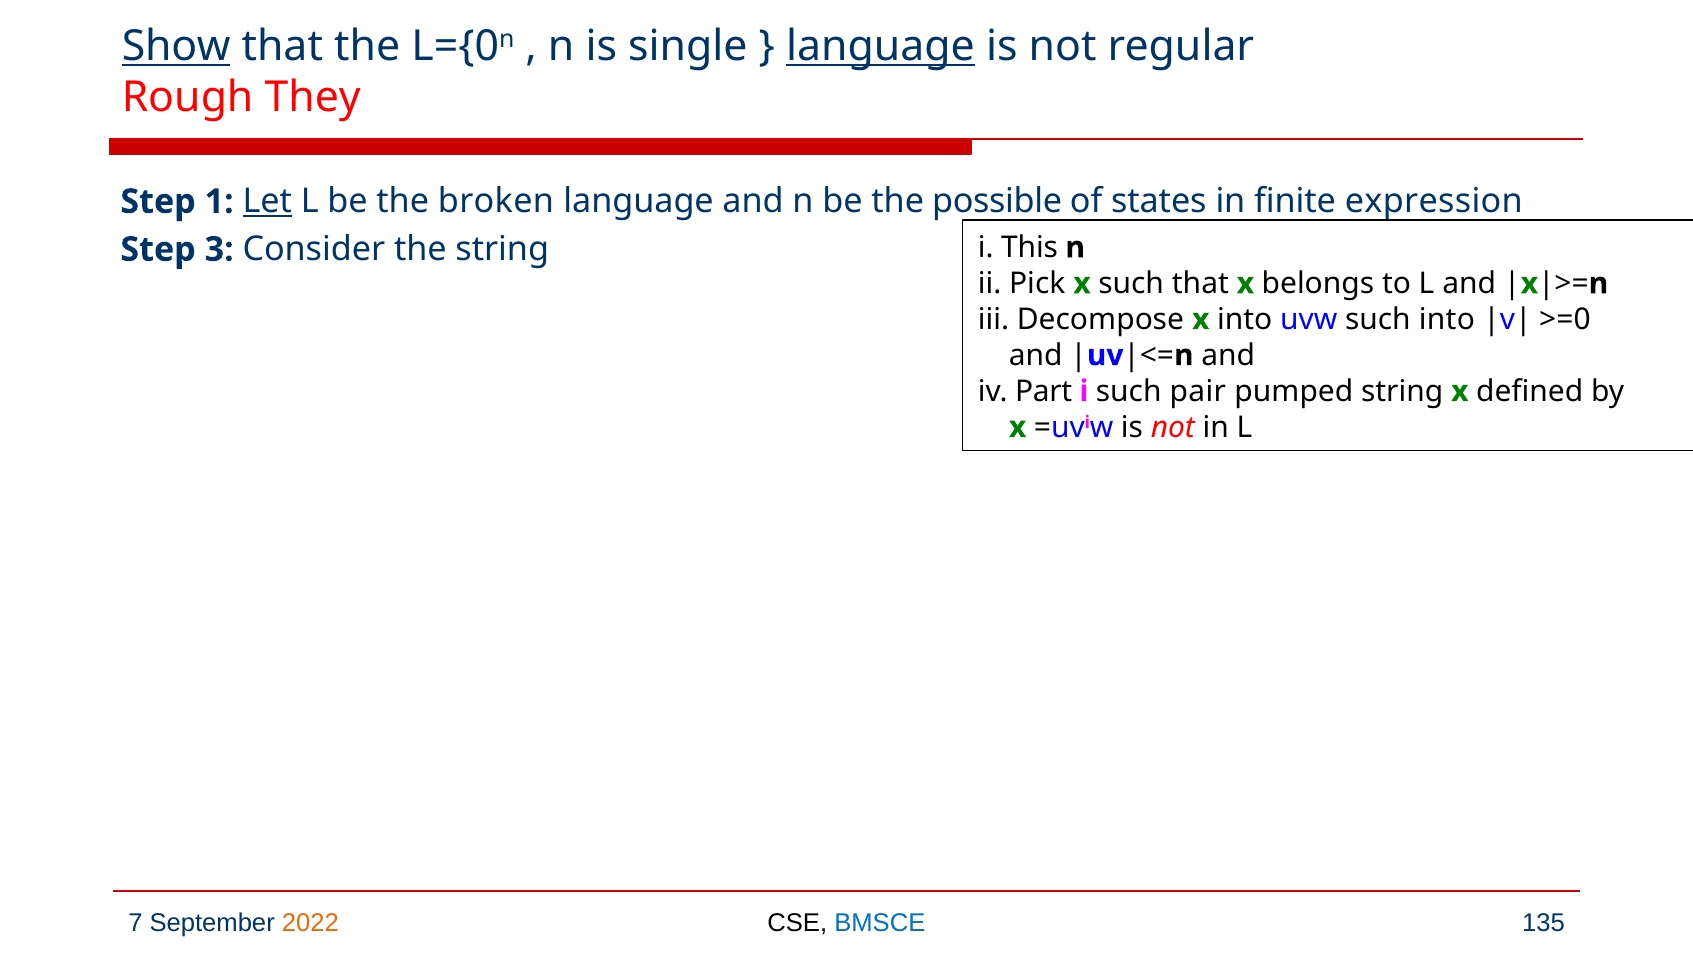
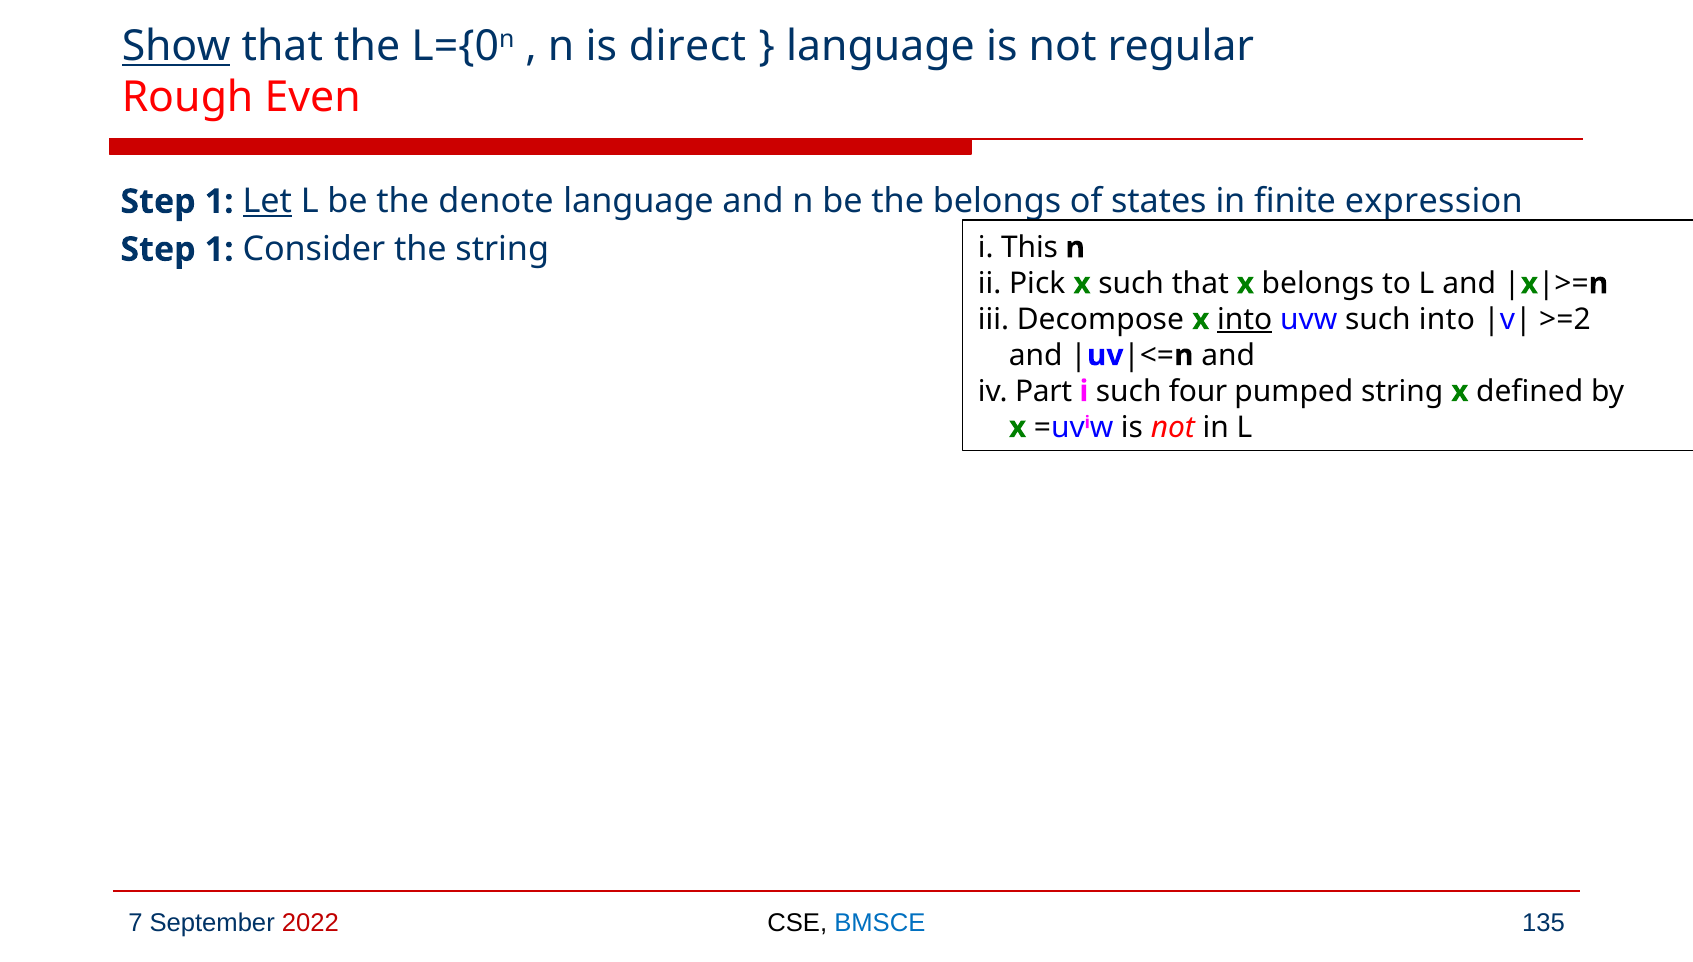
single: single -> direct
language at (880, 47) underline: present -> none
They: They -> Even
broken: broken -> denote
the possible: possible -> belongs
3 at (219, 249): 3 -> 1
into at (1245, 319) underline: none -> present
>=0: >=0 -> >=2
pair: pair -> four
2022 colour: orange -> red
